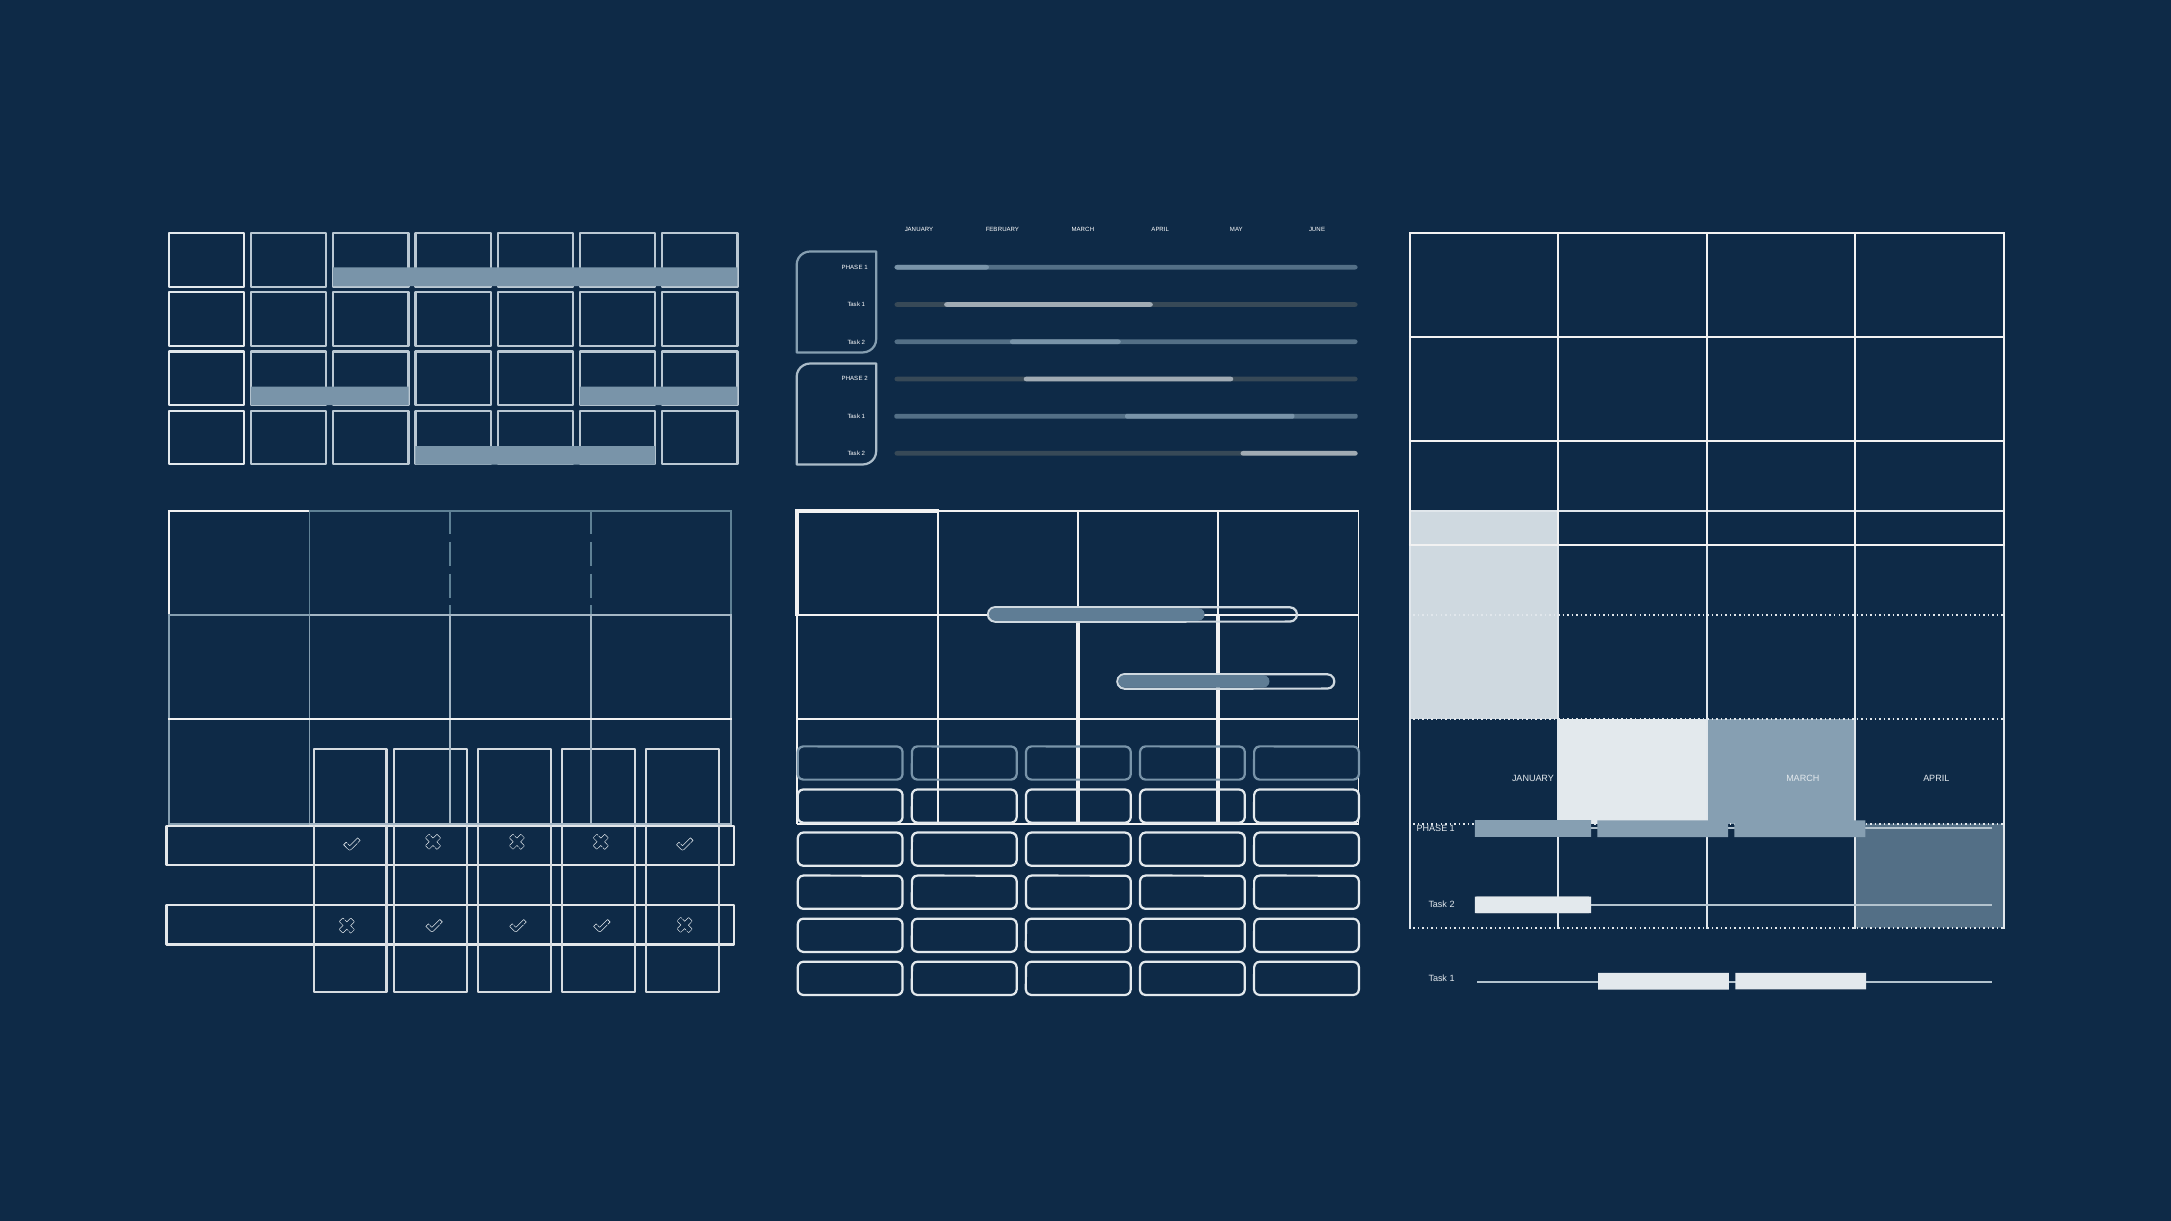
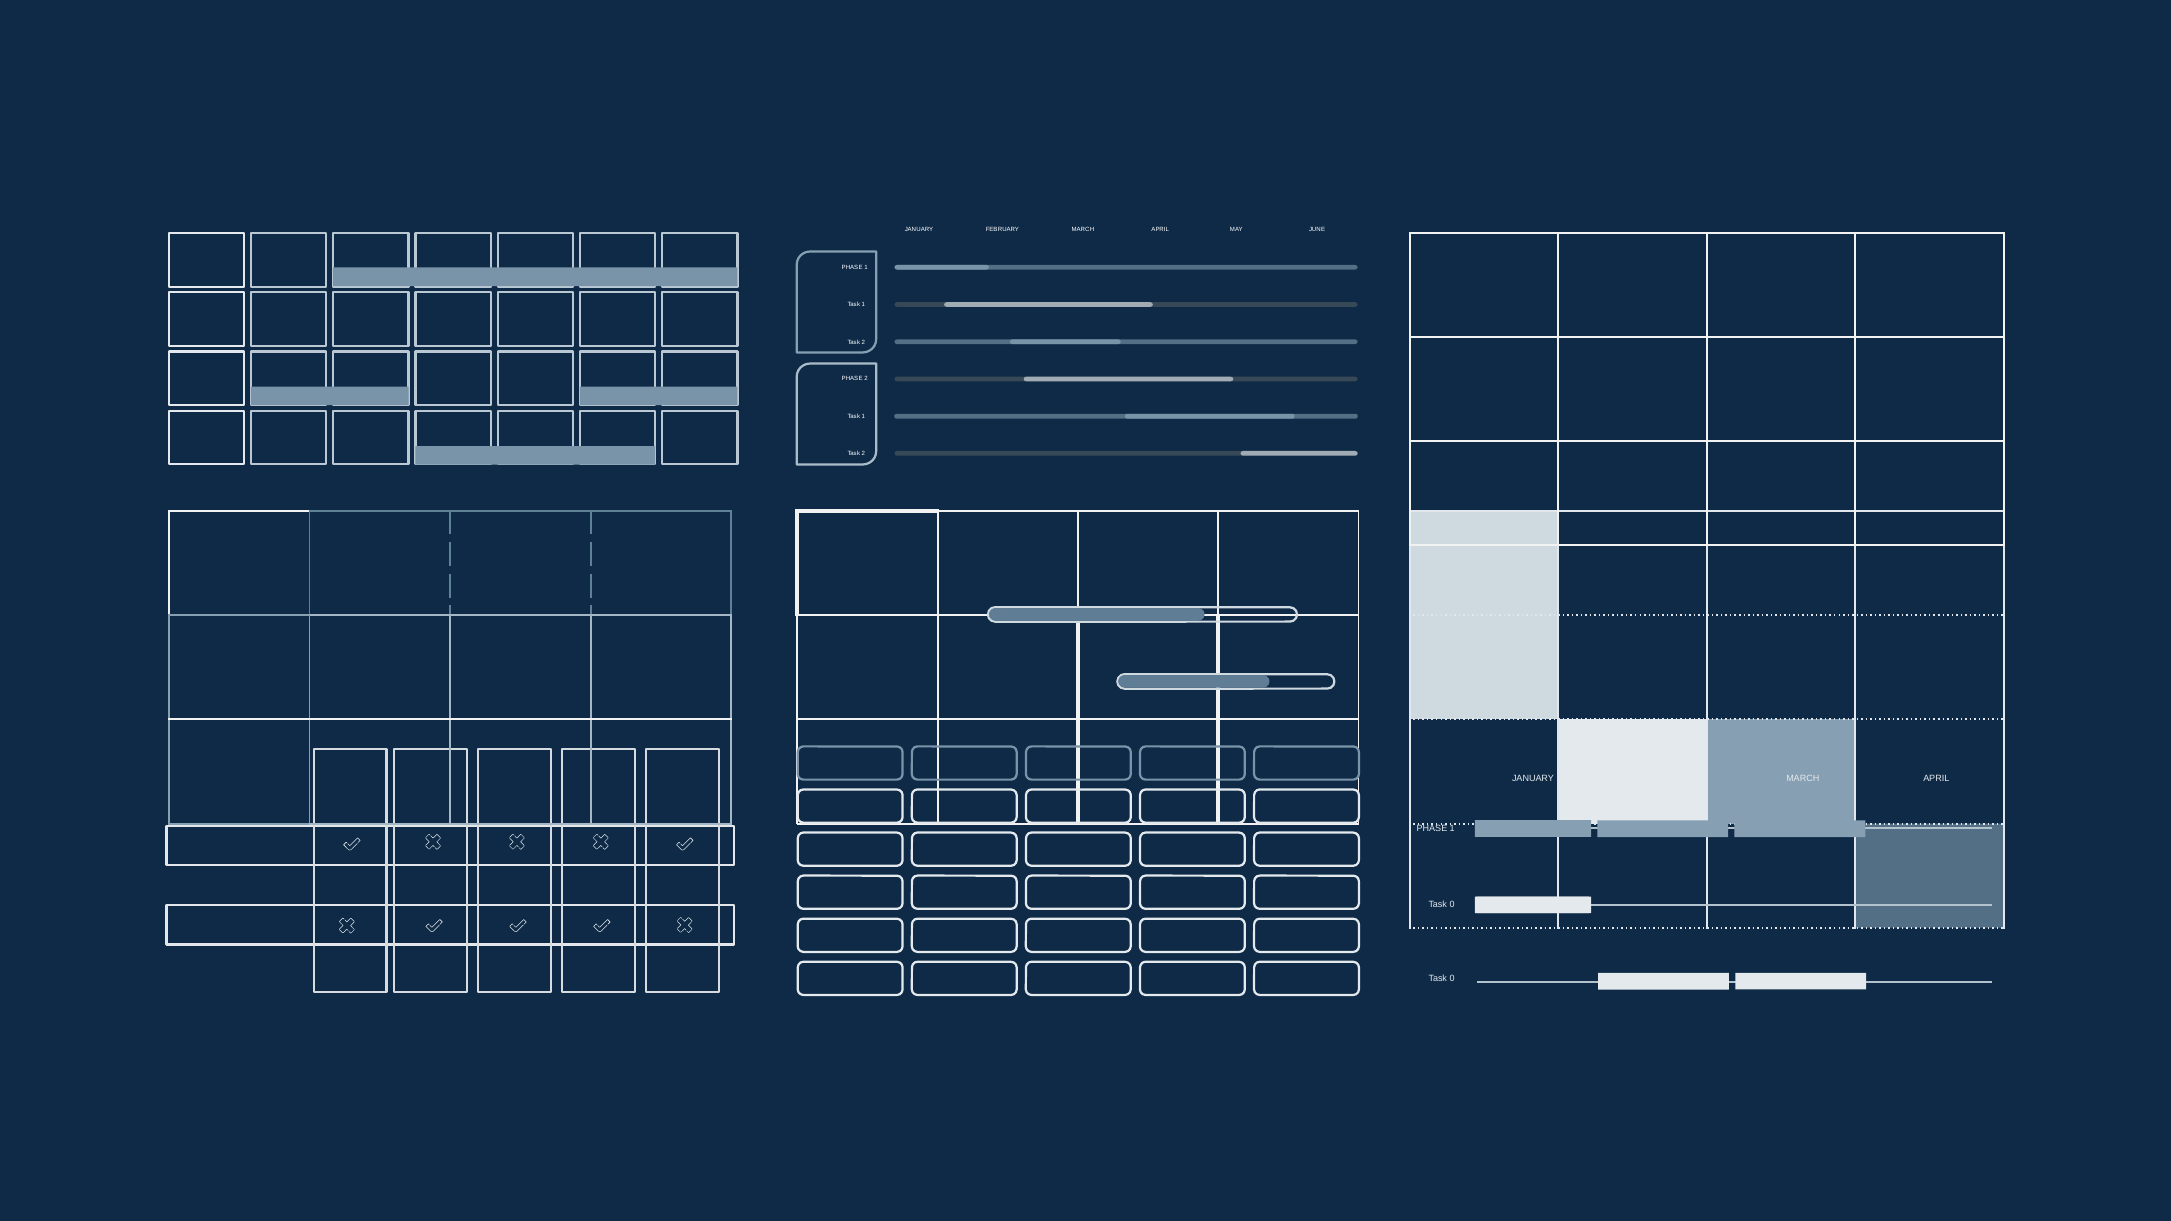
2 at (1452, 904): 2 -> 0
1 at (1452, 979): 1 -> 0
